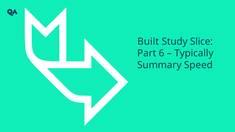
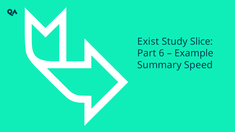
Built: Built -> Exist
Typically: Typically -> Example
